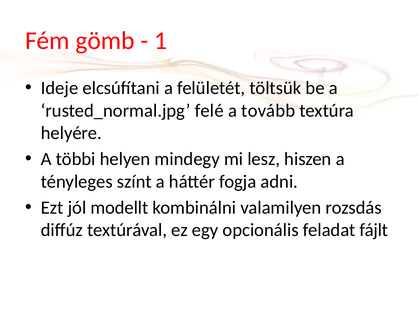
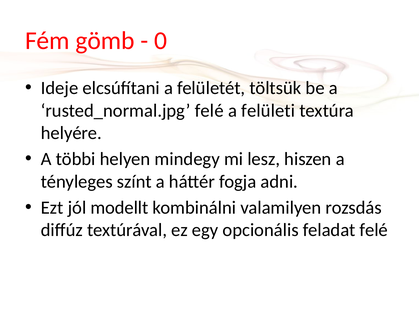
1: 1 -> 0
tovább: tovább -> felületi
feladat fájlt: fájlt -> felé
